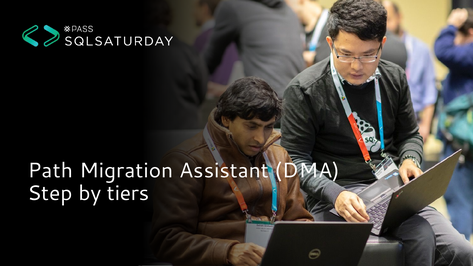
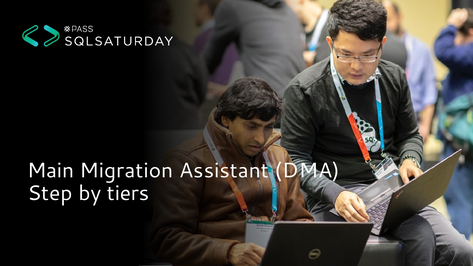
Path: Path -> Main
